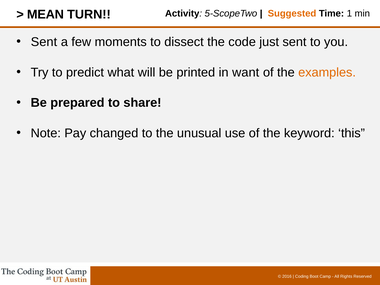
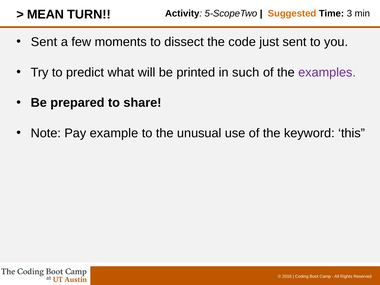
1: 1 -> 3
want: want -> such
examples colour: orange -> purple
changed: changed -> example
